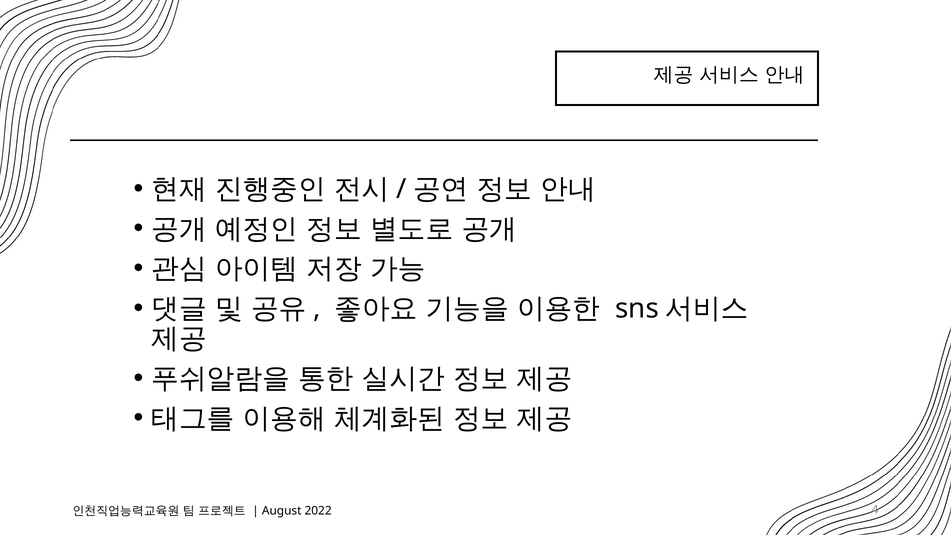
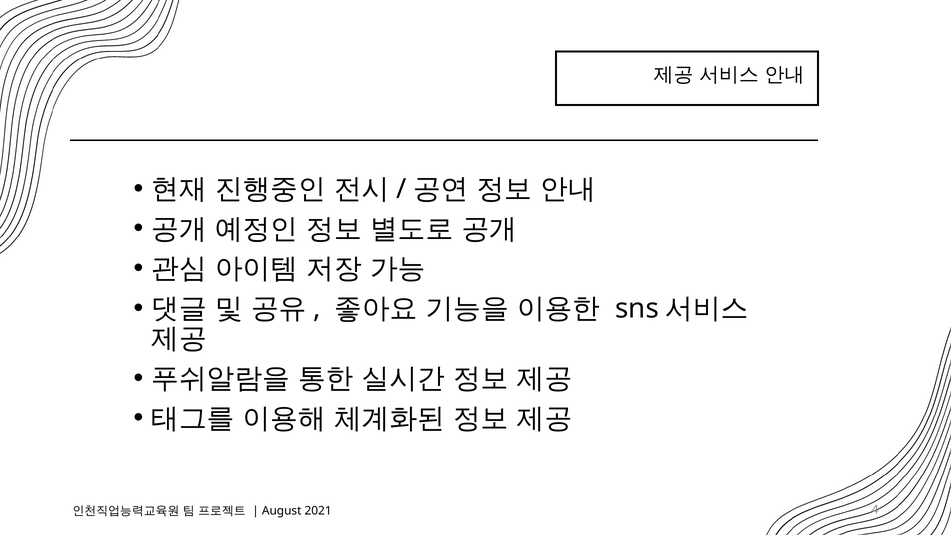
2022: 2022 -> 2021
